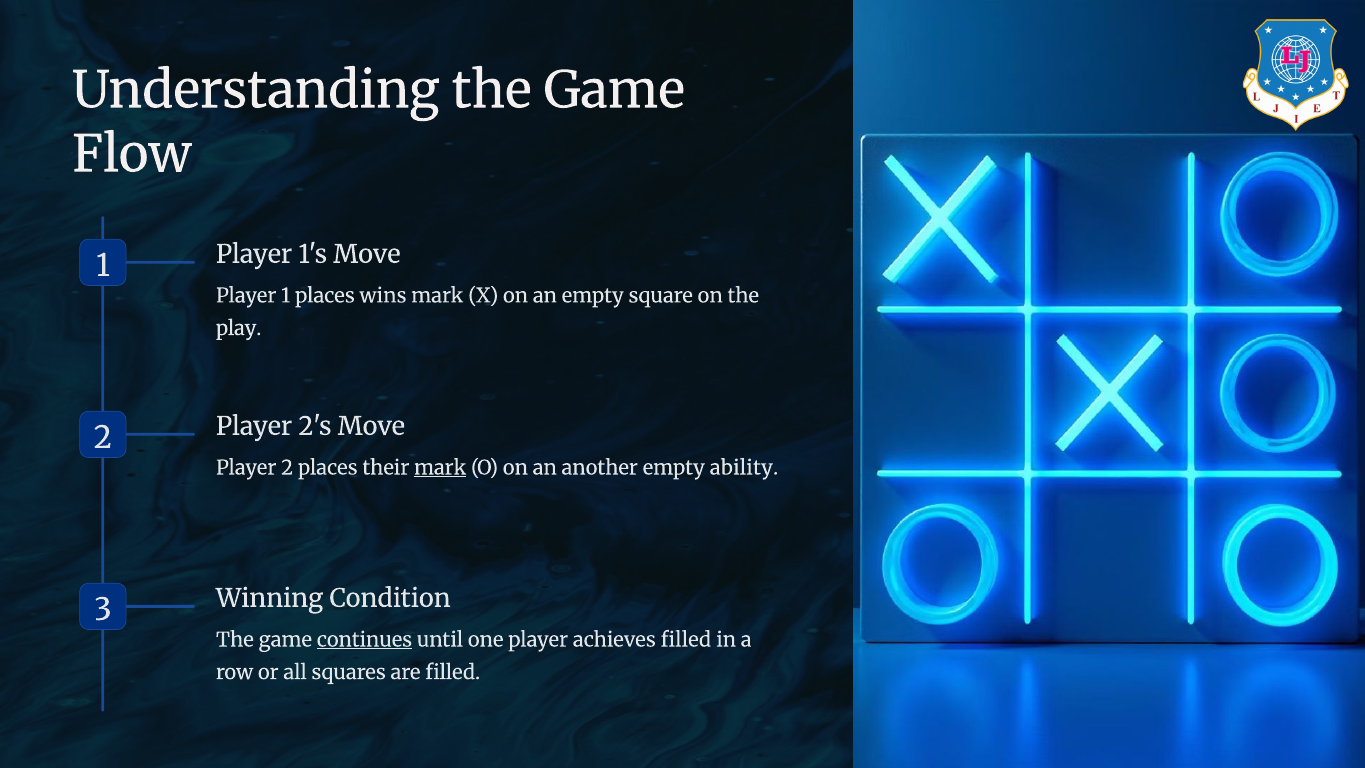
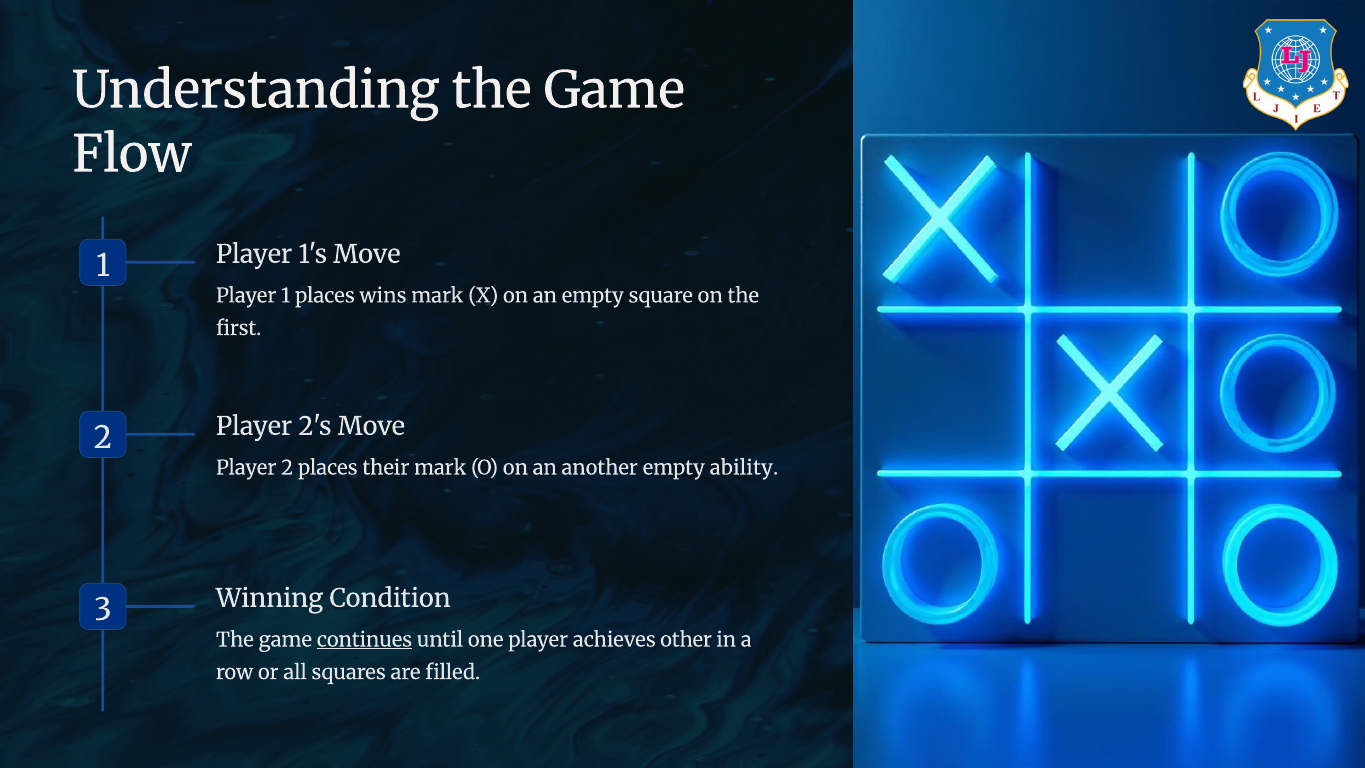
play: play -> first
mark at (440, 468) underline: present -> none
achieves filled: filled -> other
